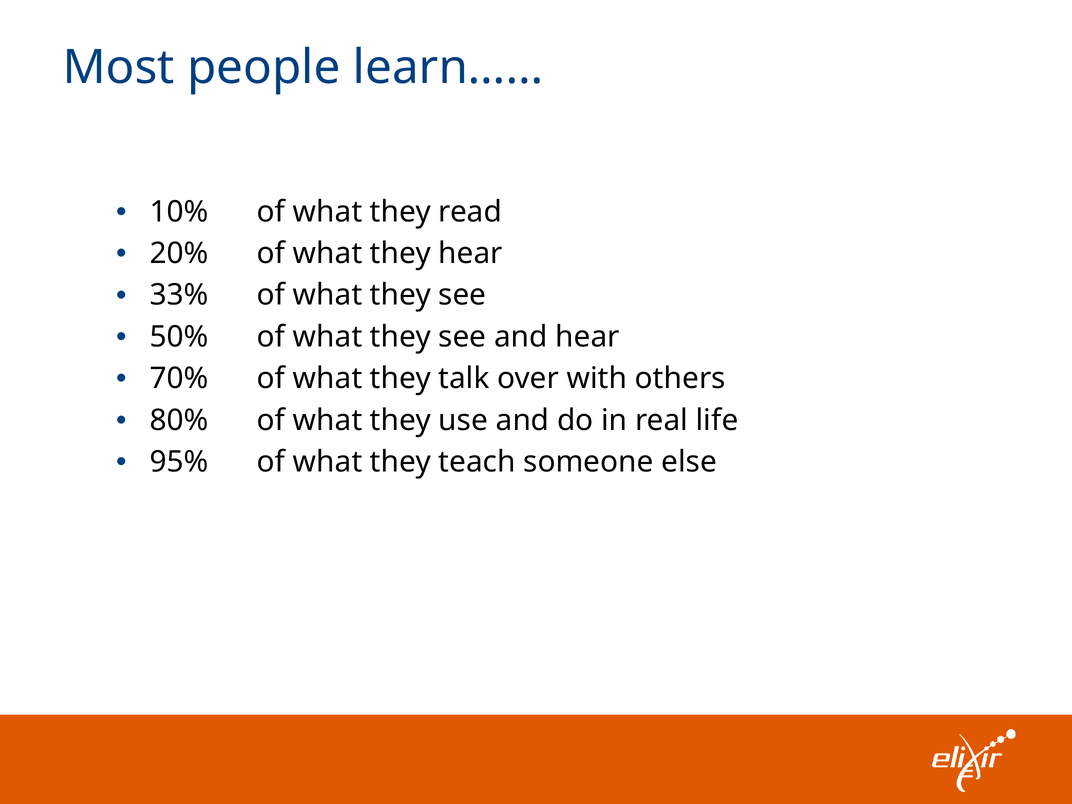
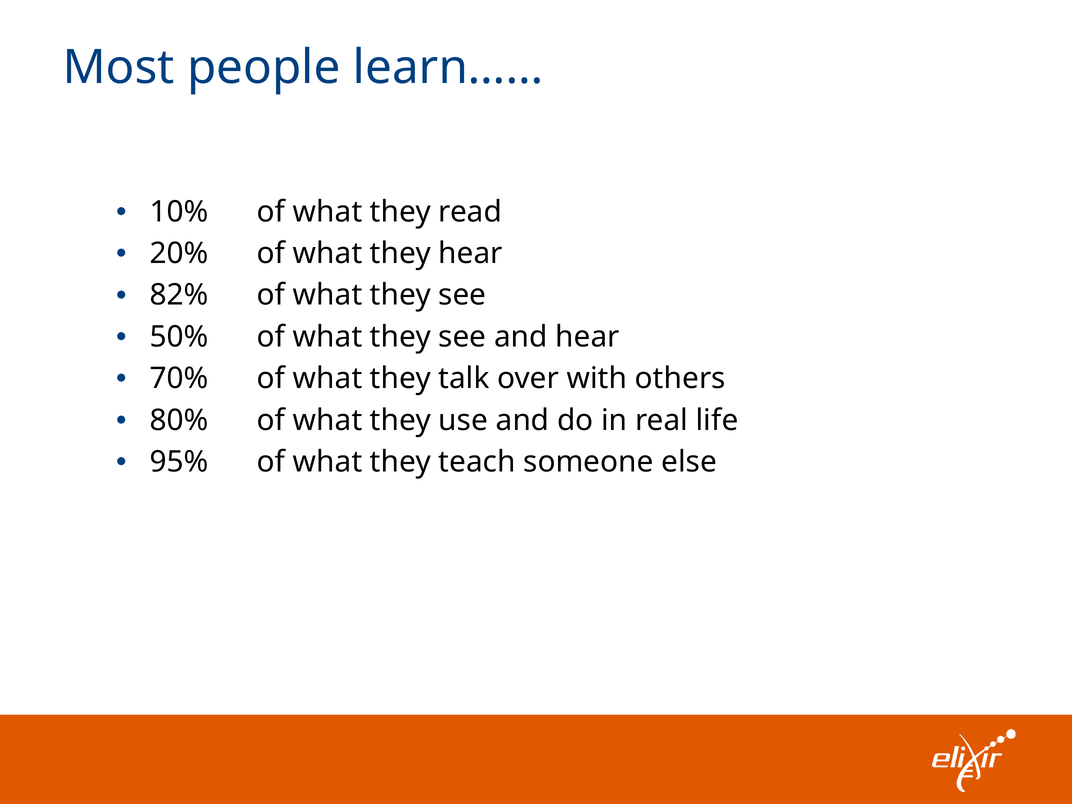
33%: 33% -> 82%
